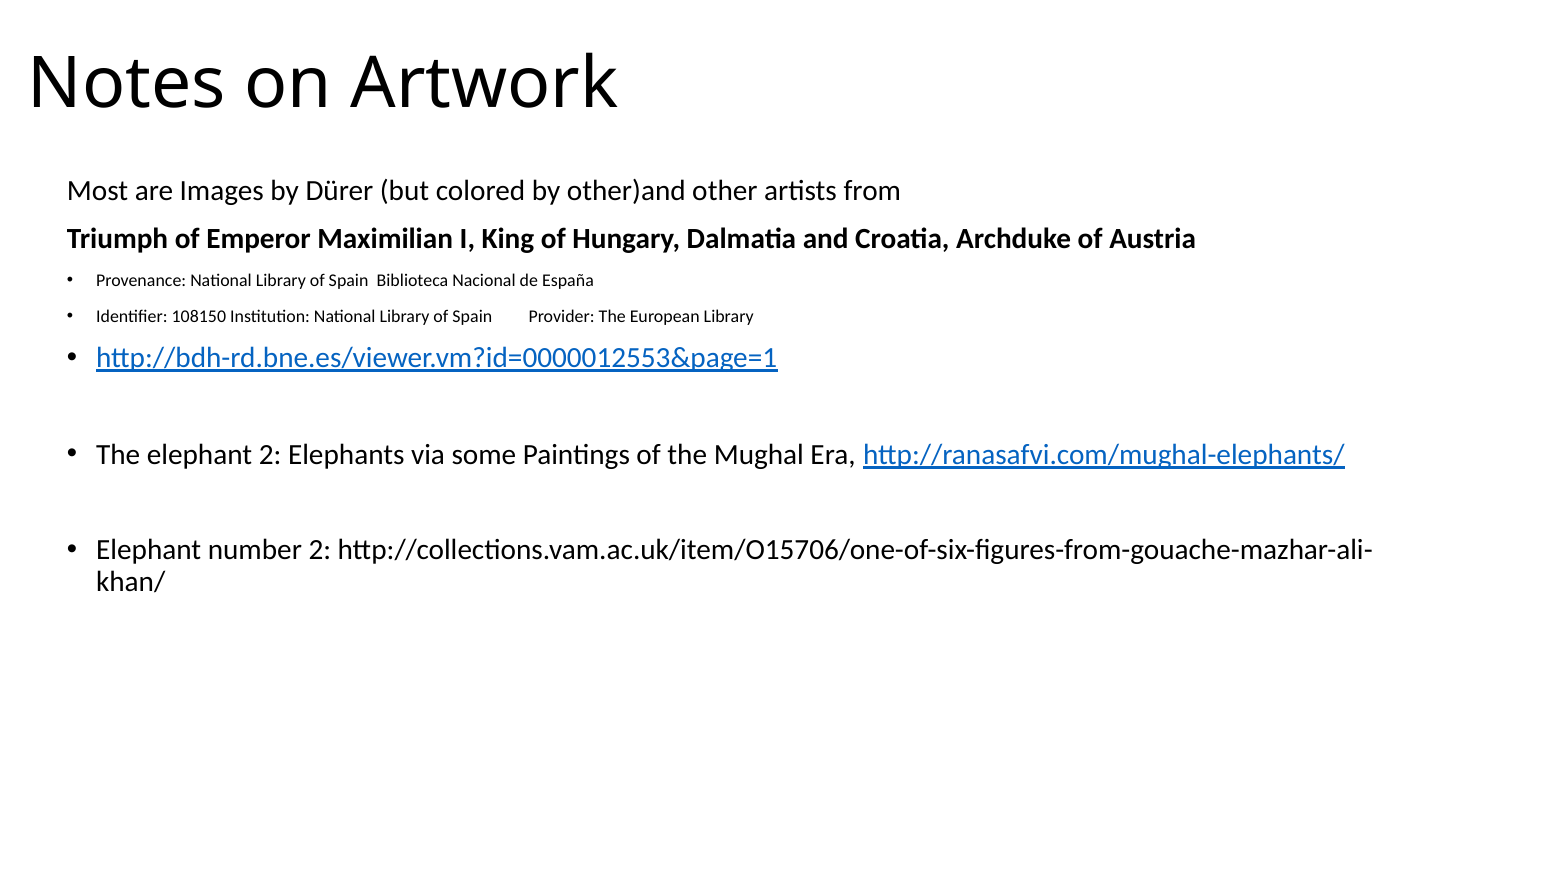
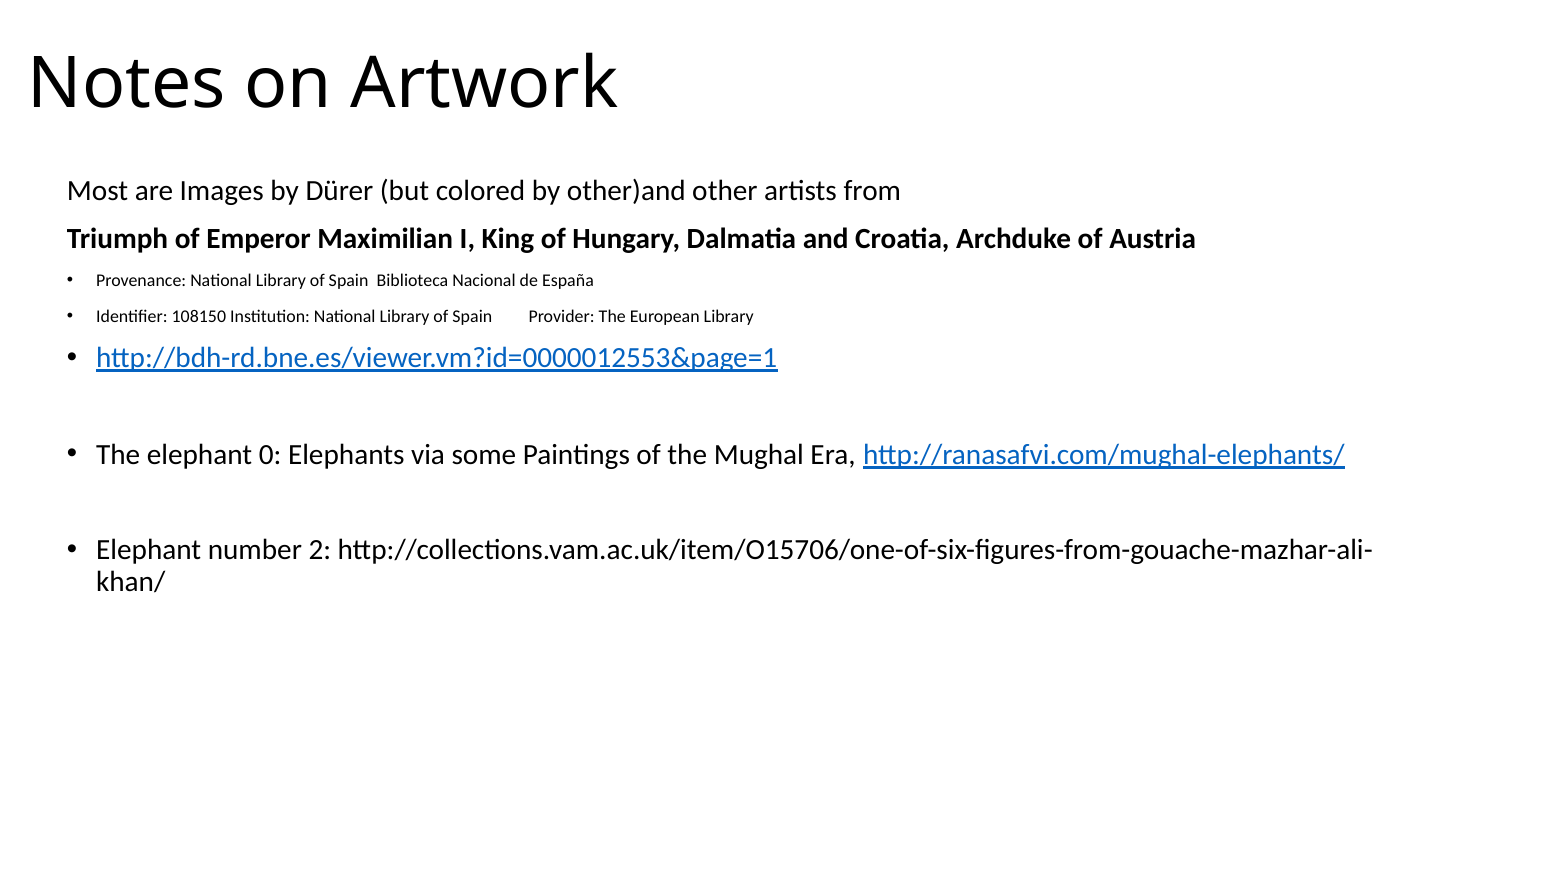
elephant 2: 2 -> 0
